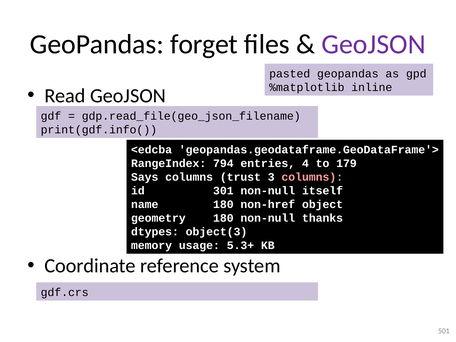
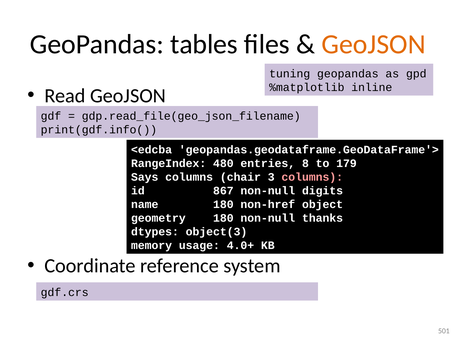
forget: forget -> tables
GeoJSON at (374, 44) colour: purple -> orange
pasted: pasted -> tuning
794: 794 -> 480
4: 4 -> 8
trust: trust -> chair
301: 301 -> 867
itself: itself -> digits
5.3+: 5.3+ -> 4.0+
